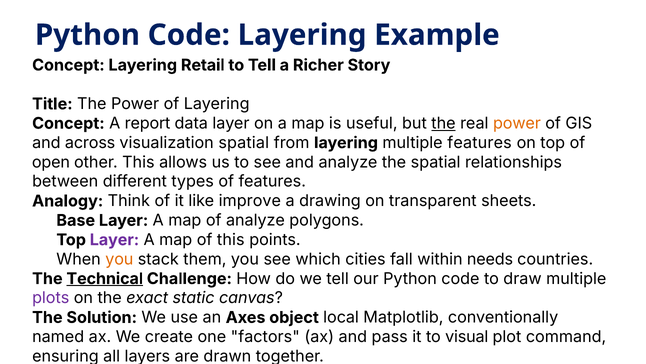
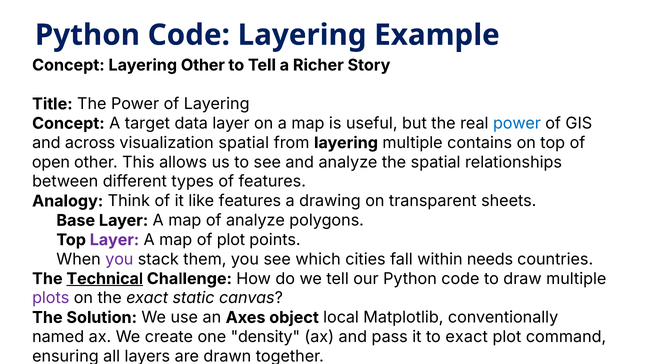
Layering Retail: Retail -> Other
report: report -> target
the at (443, 123) underline: present -> none
power at (517, 123) colour: orange -> blue
multiple features: features -> contains
like improve: improve -> features
of this: this -> plot
you at (119, 259) colour: orange -> purple
factors: factors -> density
to visual: visual -> exact
